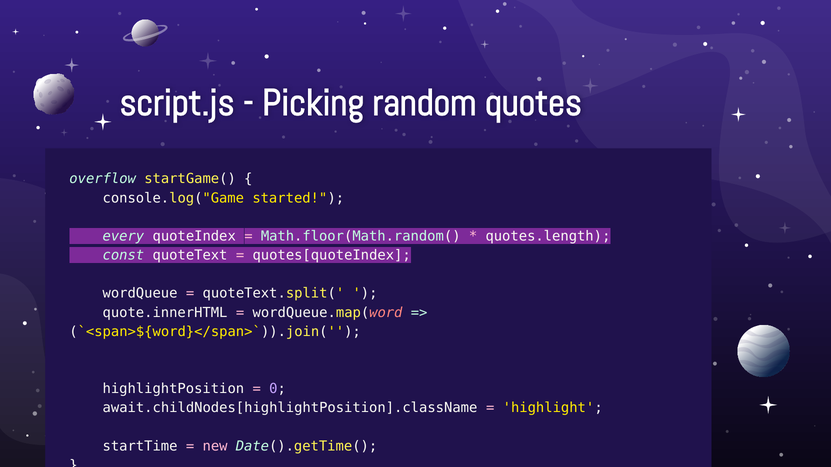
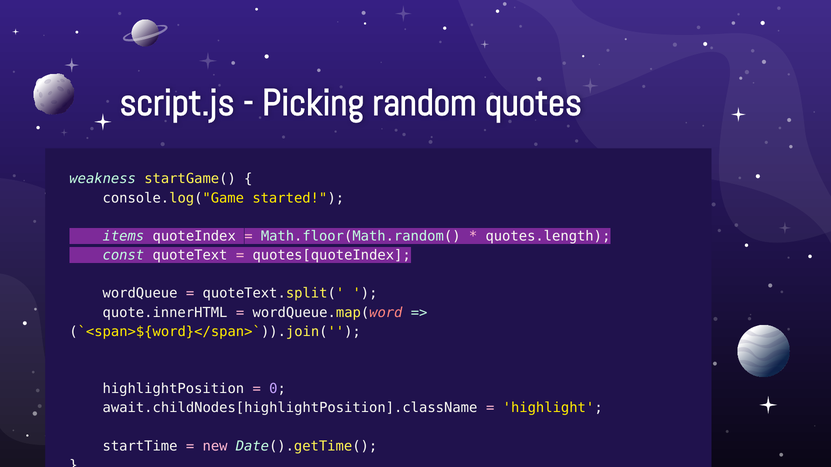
overflow: overflow -> weakness
every: every -> items
